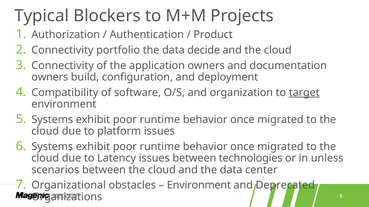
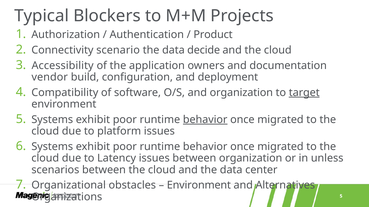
portfolio: portfolio -> scenario
Connectivity at (63, 66): Connectivity -> Accessibility
owners at (50, 77): owners -> vendor
behavior at (205, 120) underline: none -> present
between technologies: technologies -> organization
Deprecated: Deprecated -> Alternatives
